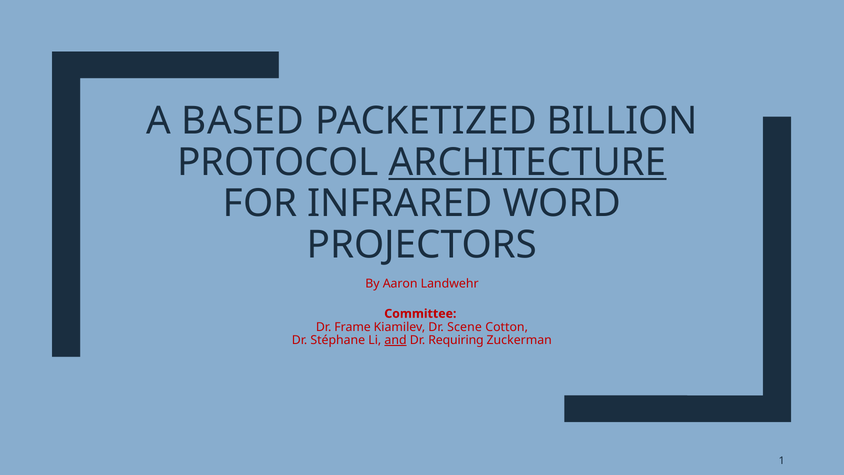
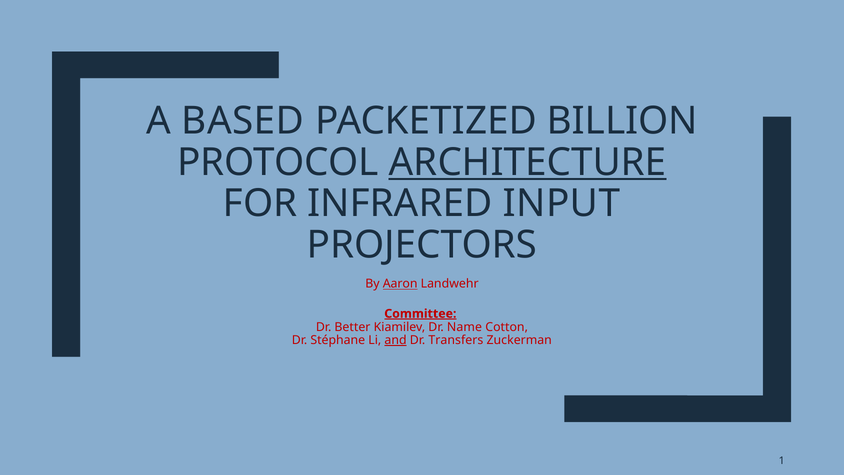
WORD: WORD -> INPUT
Aaron underline: none -> present
Committee underline: none -> present
Frame: Frame -> Better
Scene: Scene -> Name
Requiring: Requiring -> Transfers
